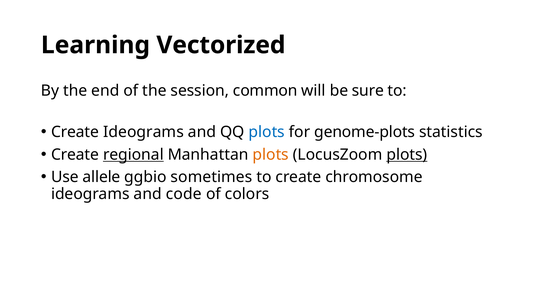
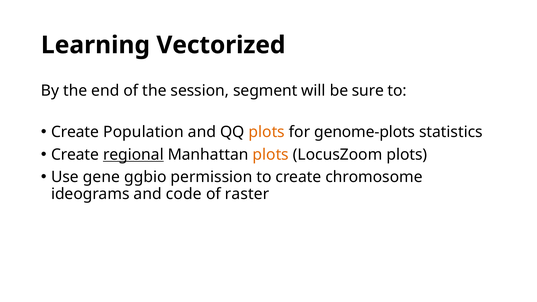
common: common -> segment
Create Ideograms: Ideograms -> Population
plots at (267, 132) colour: blue -> orange
plots at (407, 155) underline: present -> none
allele: allele -> gene
sometimes: sometimes -> permission
colors: colors -> raster
